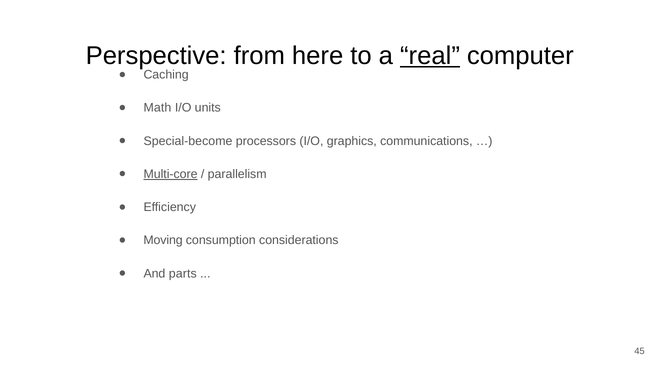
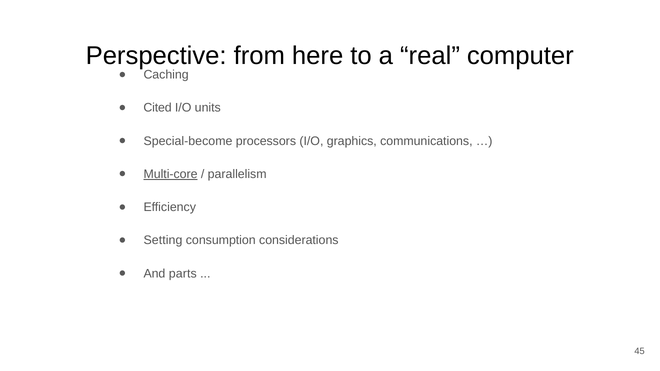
real underline: present -> none
Math: Math -> Cited
Moving: Moving -> Setting
